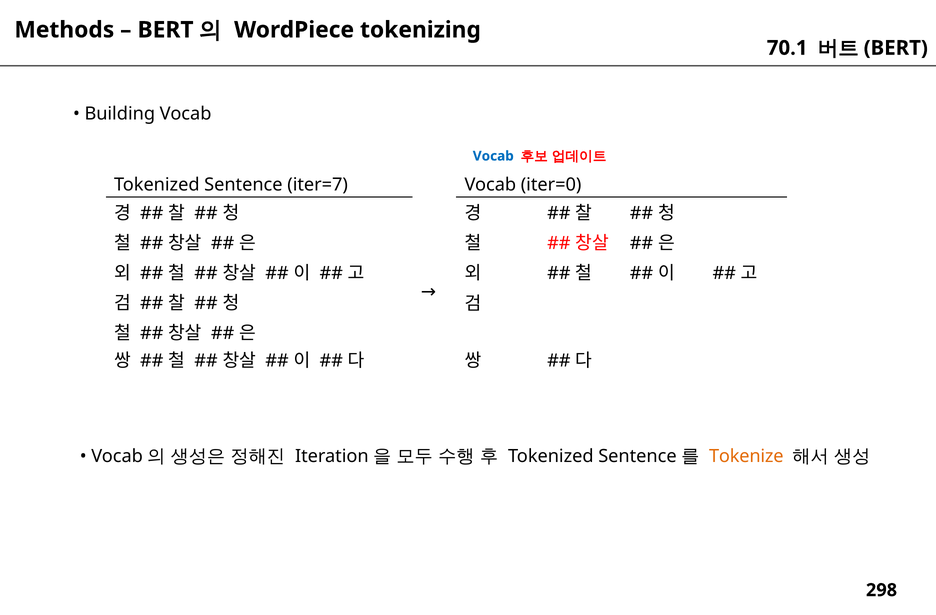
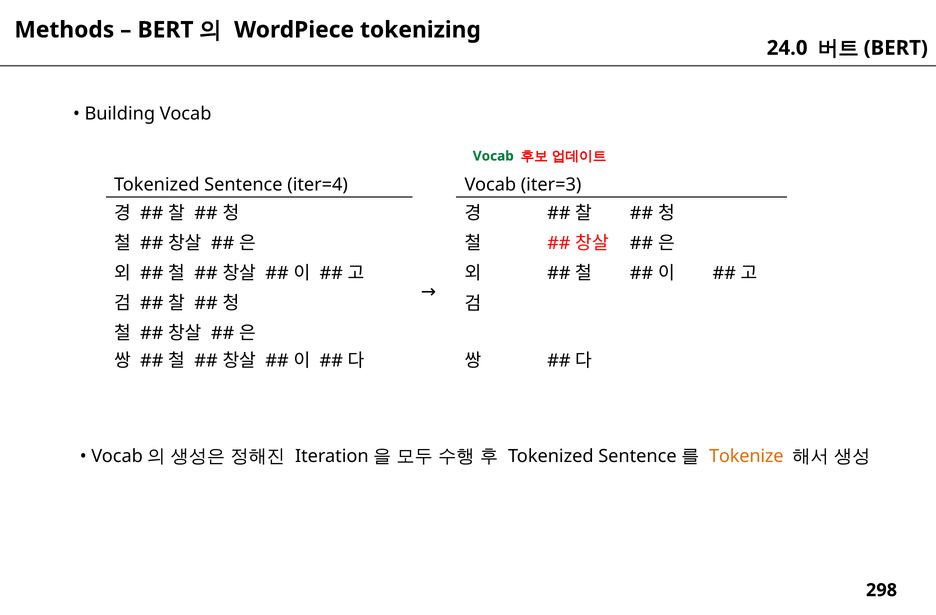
70.1: 70.1 -> 24.0
Vocab at (493, 156) colour: blue -> green
iter=7: iter=7 -> iter=4
iter=0: iter=0 -> iter=3
